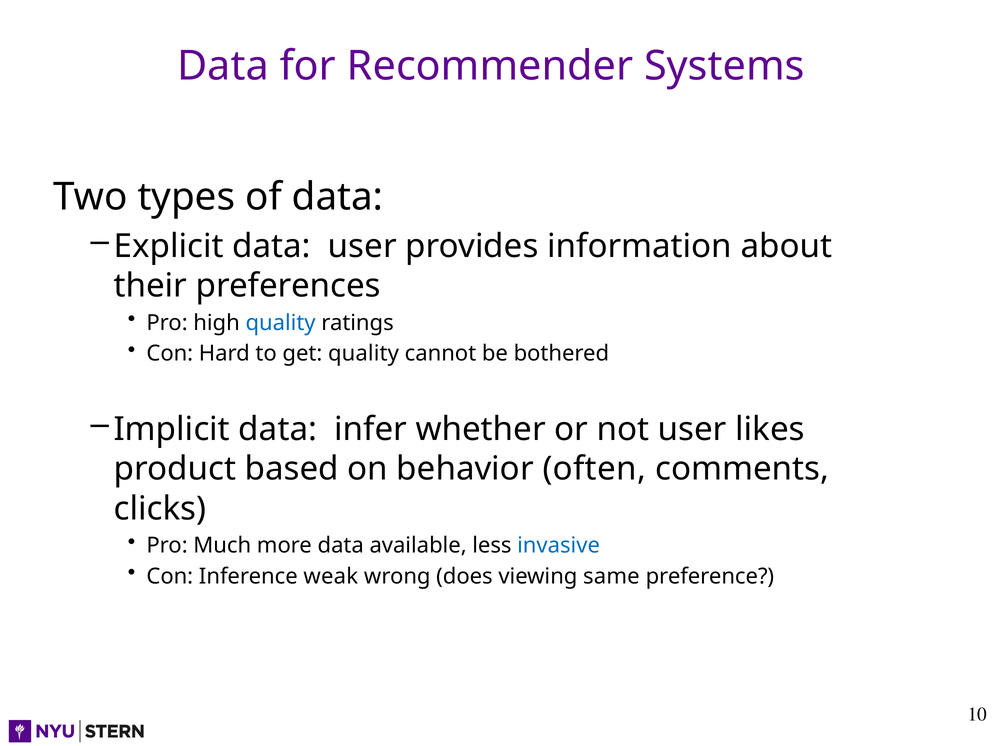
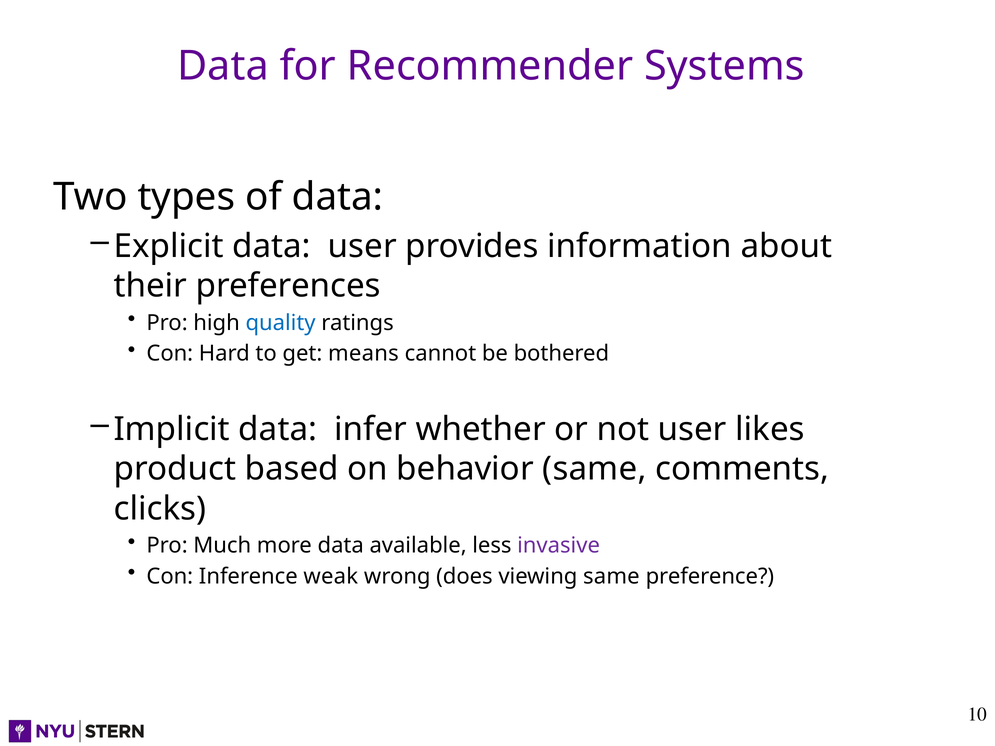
get quality: quality -> means
behavior often: often -> same
invasive colour: blue -> purple
